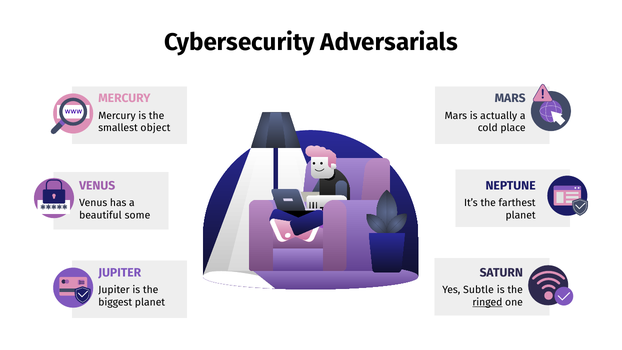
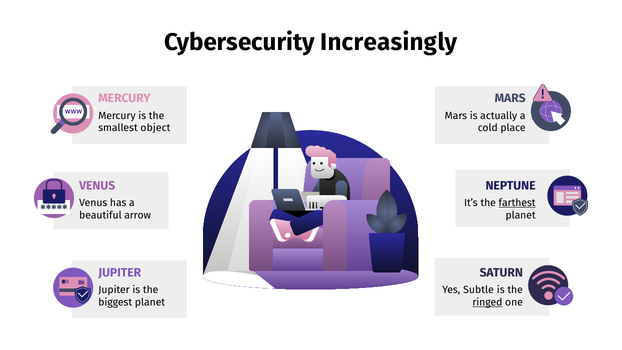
Adversarials: Adversarials -> Increasingly
farthest underline: none -> present
some: some -> arrow
